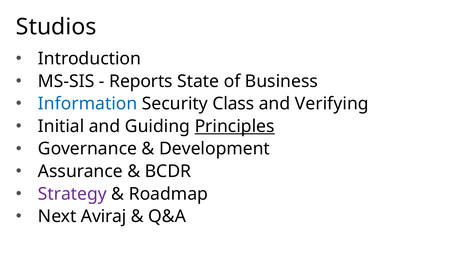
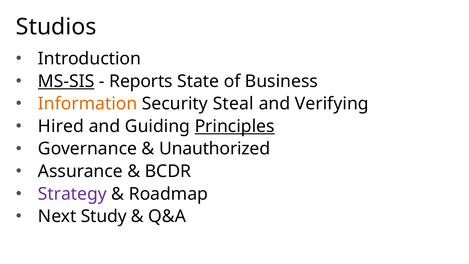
MS-SIS underline: none -> present
Information colour: blue -> orange
Class: Class -> Steal
Initial: Initial -> Hired
Development: Development -> Unauthorized
Aviraj: Aviraj -> Study
